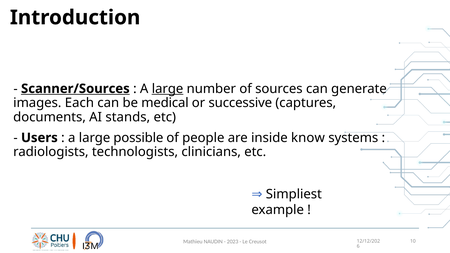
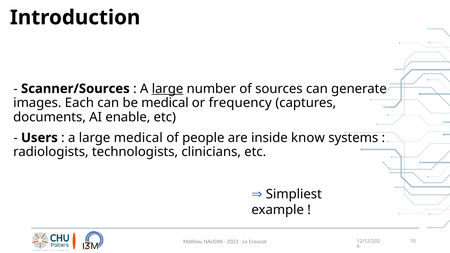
Scanner/Sources underline: present -> none
successive: successive -> frequency
stands: stands -> enable
large possible: possible -> medical
